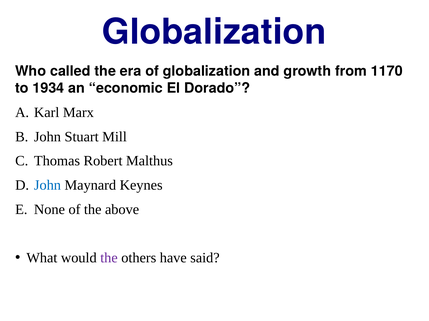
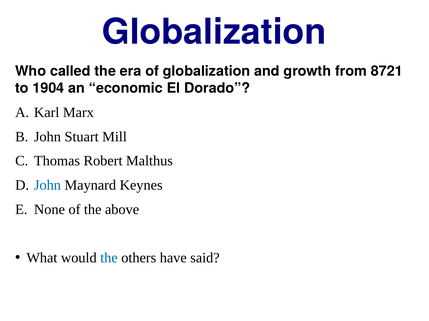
1170: 1170 -> 8721
1934: 1934 -> 1904
the at (109, 258) colour: purple -> blue
